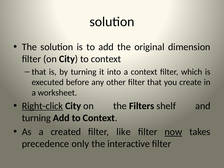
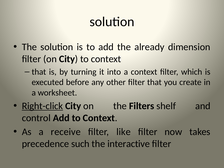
original: original -> already
turning at (36, 118): turning -> control
created: created -> receive
now underline: present -> none
only: only -> such
